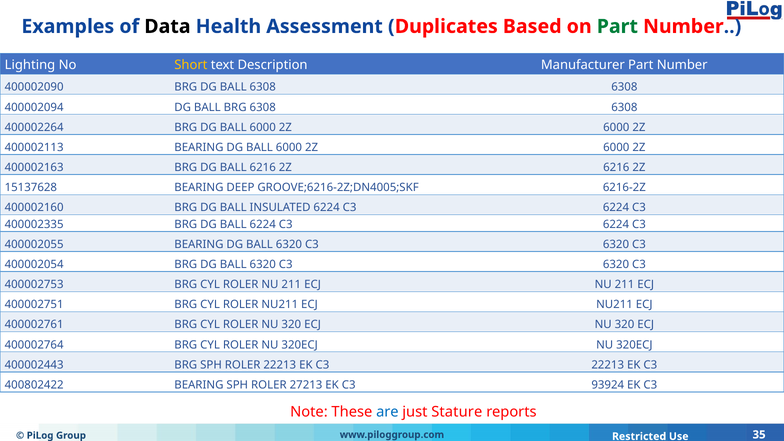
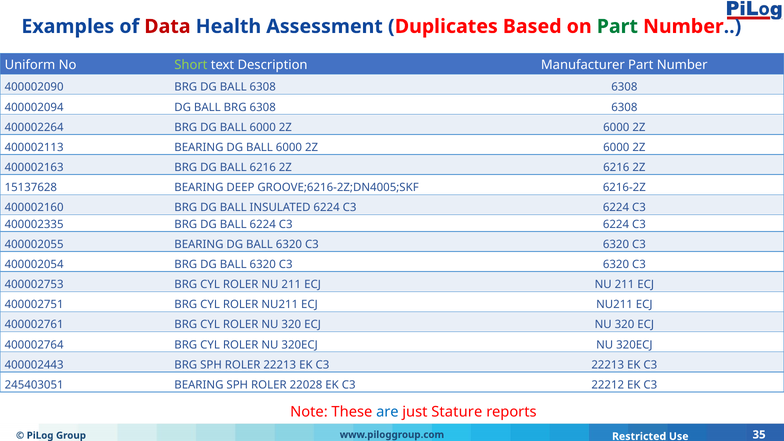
Data colour: black -> red
Lighting: Lighting -> Uniform
Short colour: yellow -> light green
400802422: 400802422 -> 245403051
27213: 27213 -> 22028
93924: 93924 -> 22212
